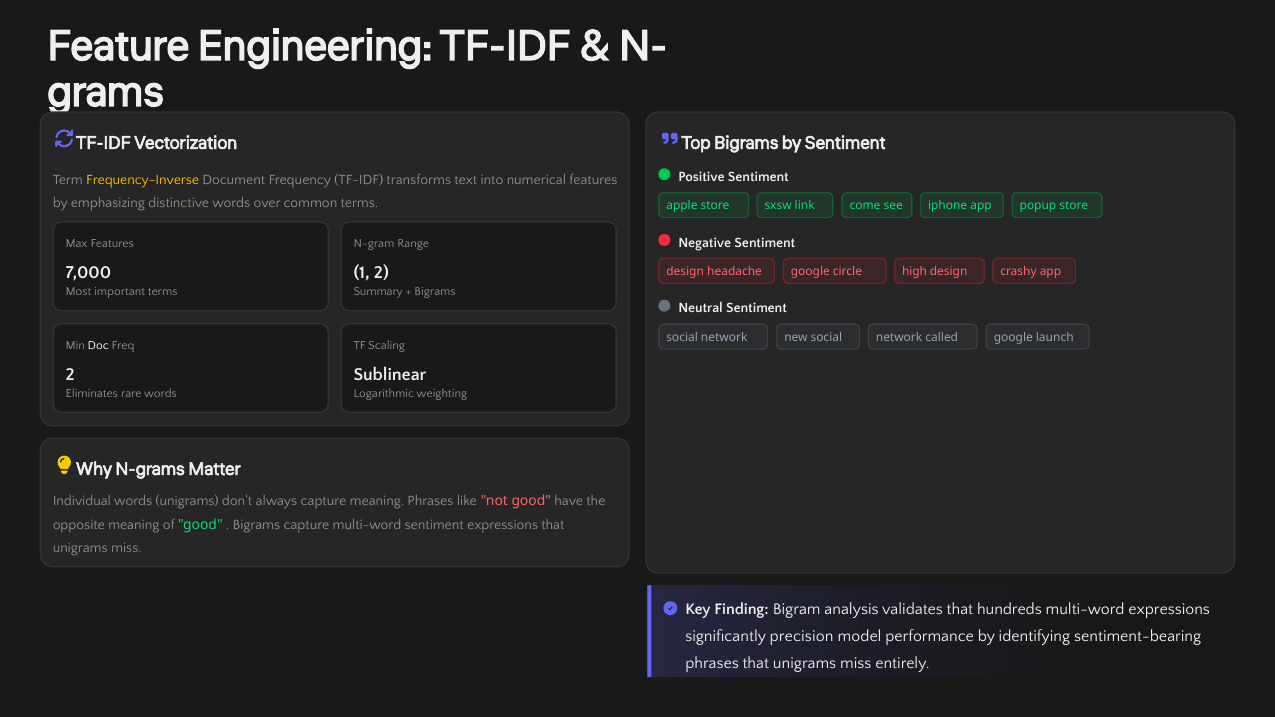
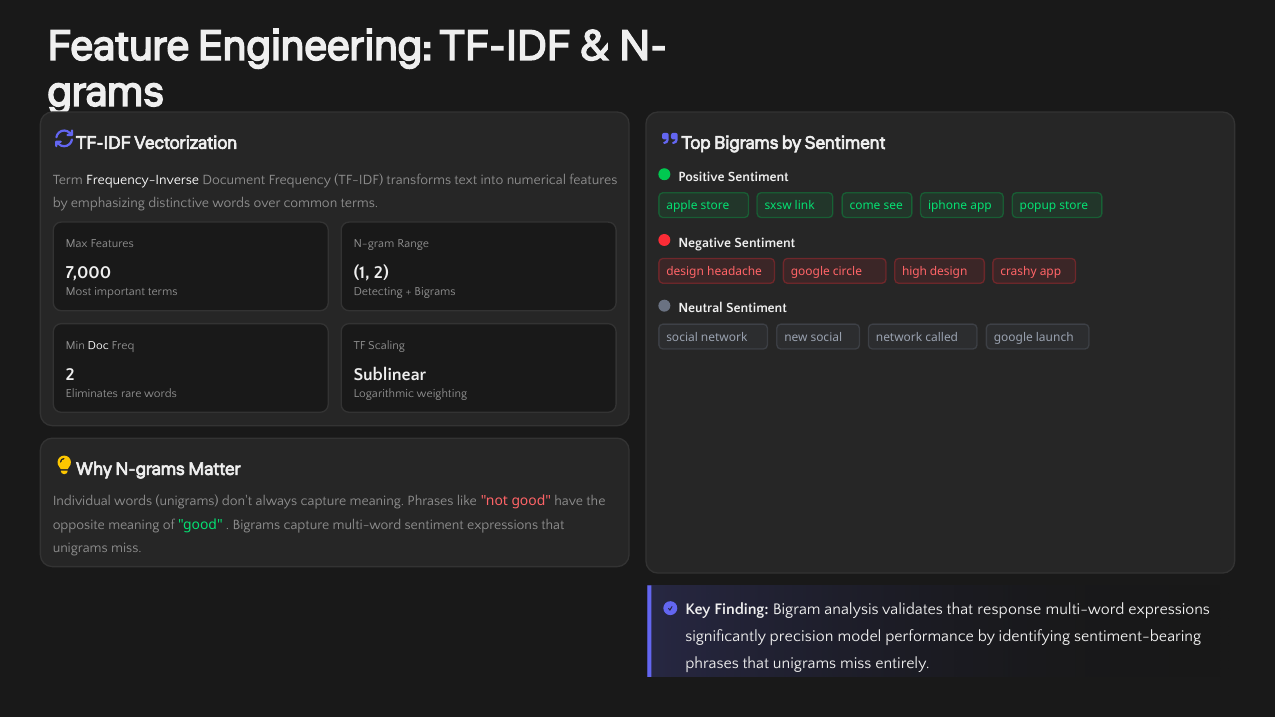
Frequency-Inverse colour: yellow -> white
Summary: Summary -> Detecting
hundreds: hundreds -> response
